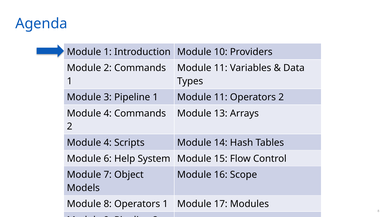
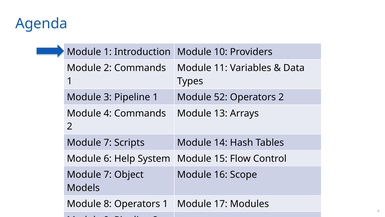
Pipeline 1 Module 11: 11 -> 52
4 at (108, 142): 4 -> 7
